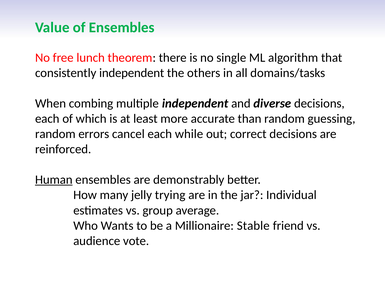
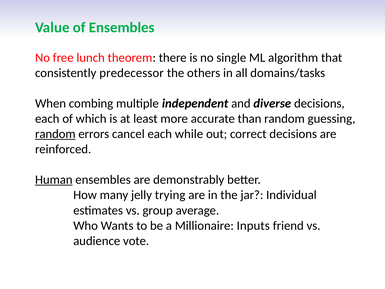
consistently independent: independent -> predecessor
random at (55, 134) underline: none -> present
Stable: Stable -> Inputs
